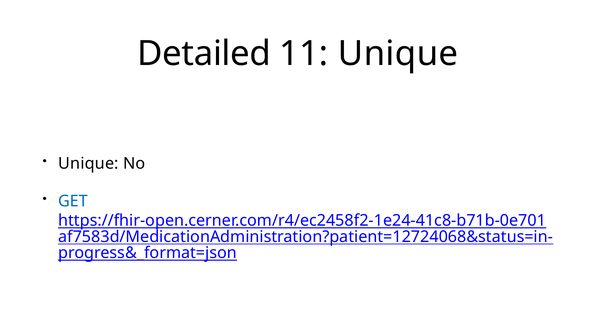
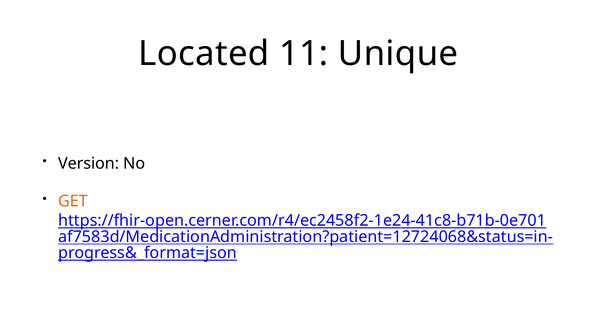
Detailed: Detailed -> Located
Unique at (88, 163): Unique -> Version
GET colour: blue -> orange
